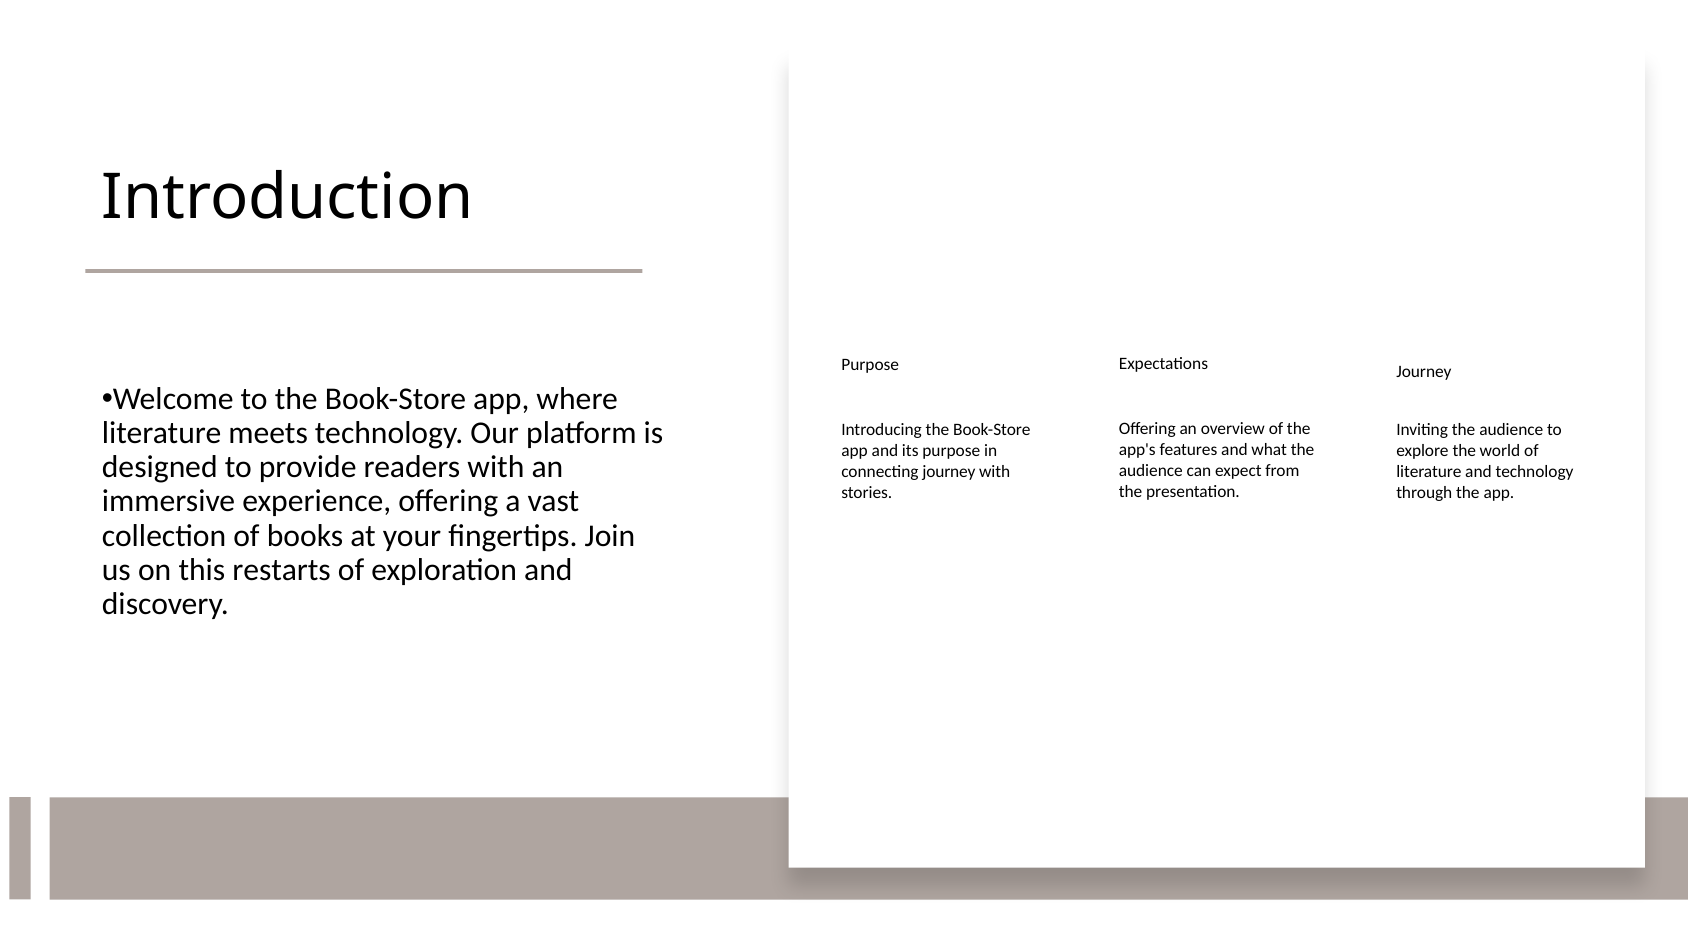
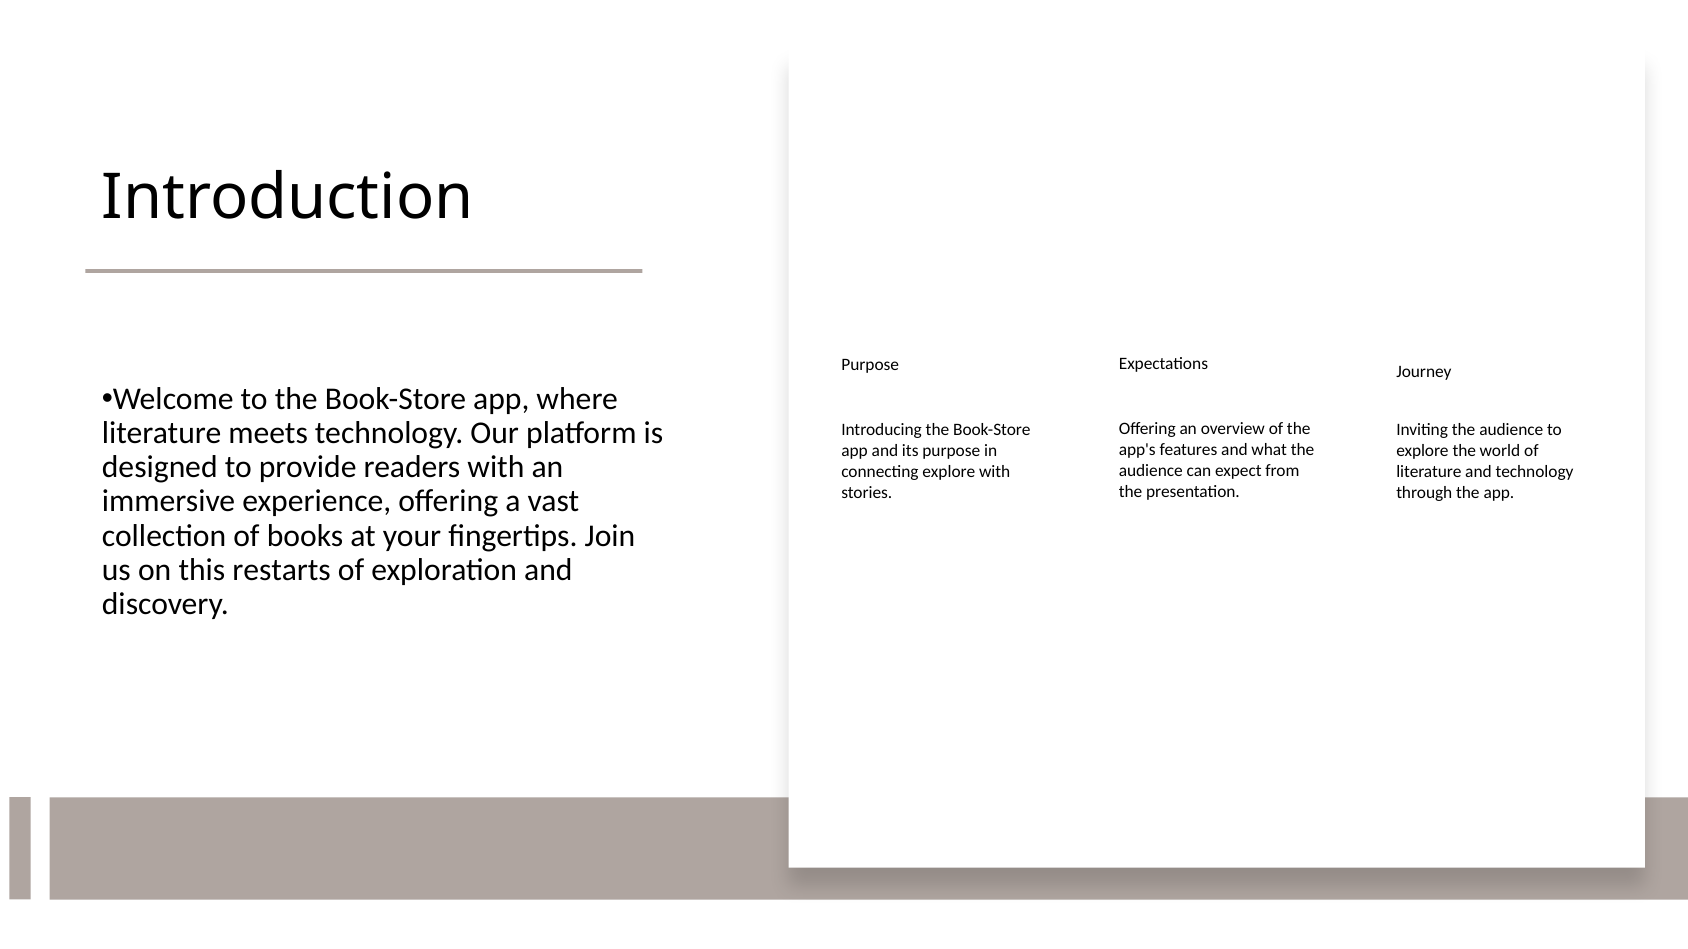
connecting journey: journey -> explore
